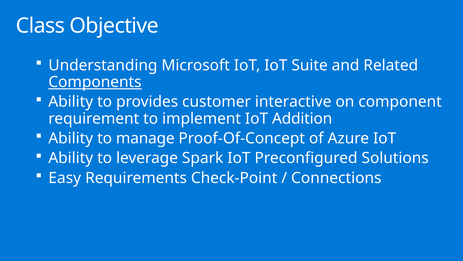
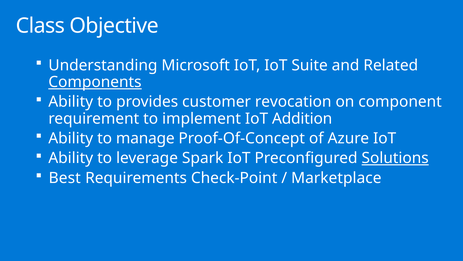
interactive: interactive -> revocation
Solutions underline: none -> present
Easy: Easy -> Best
Connections: Connections -> Marketplace
